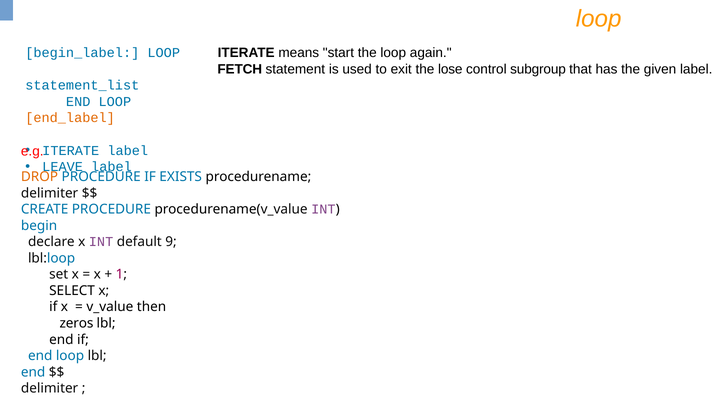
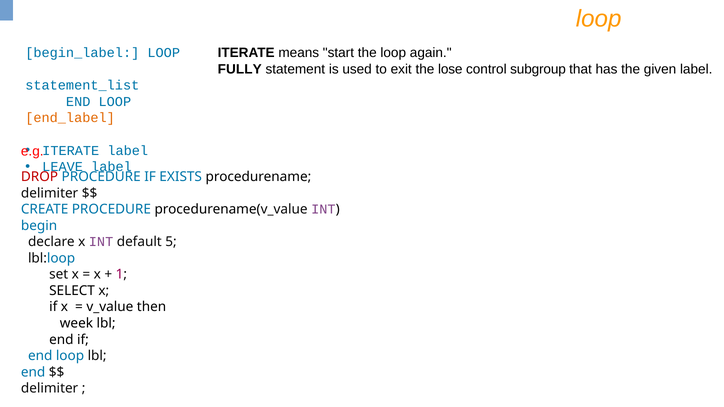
FETCH: FETCH -> FULLY
DROP colour: orange -> red
9: 9 -> 5
zeros: zeros -> week
